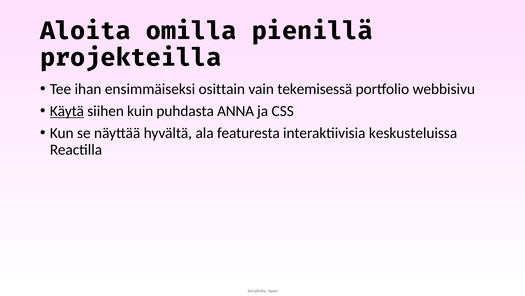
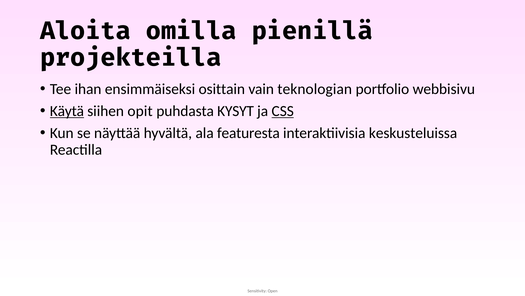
tekemisessä: tekemisessä -> teknologian
kuin: kuin -> opit
ANNA: ANNA -> KYSYT
CSS underline: none -> present
